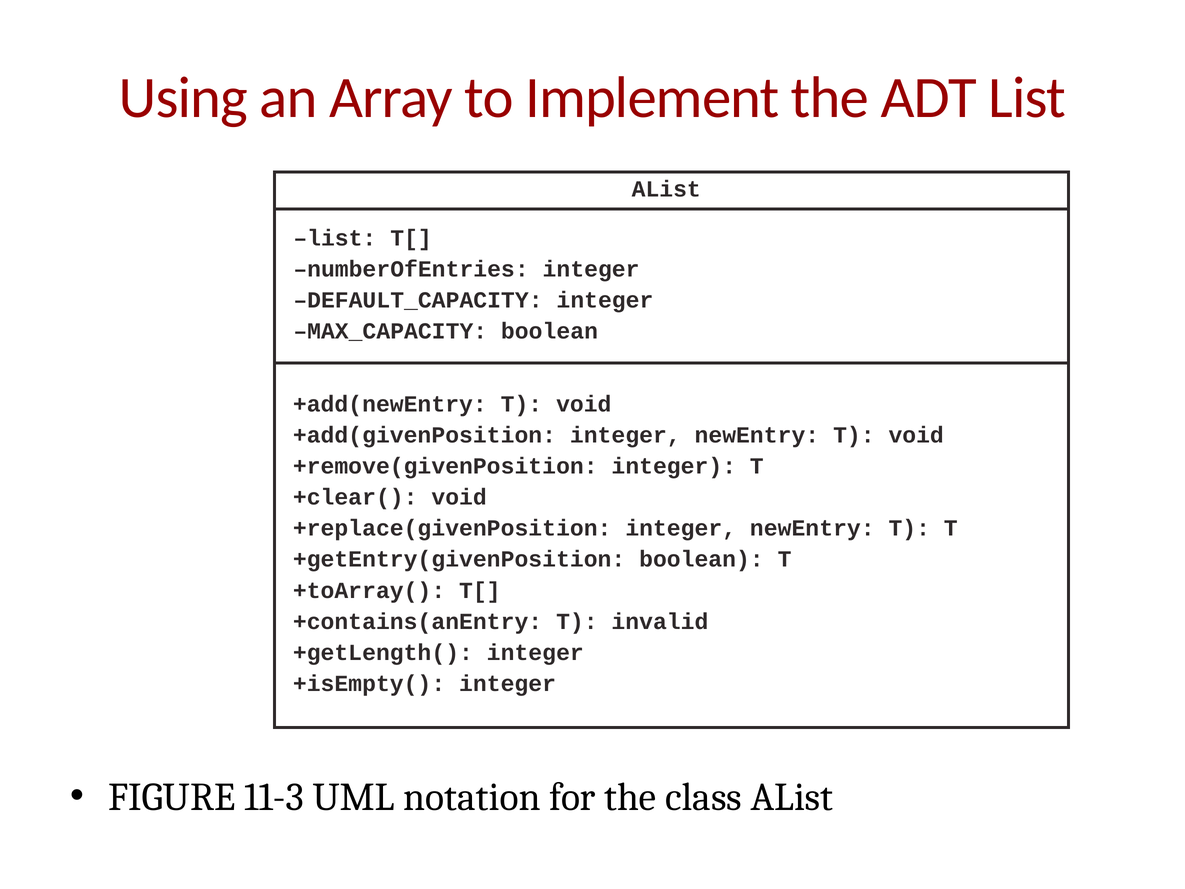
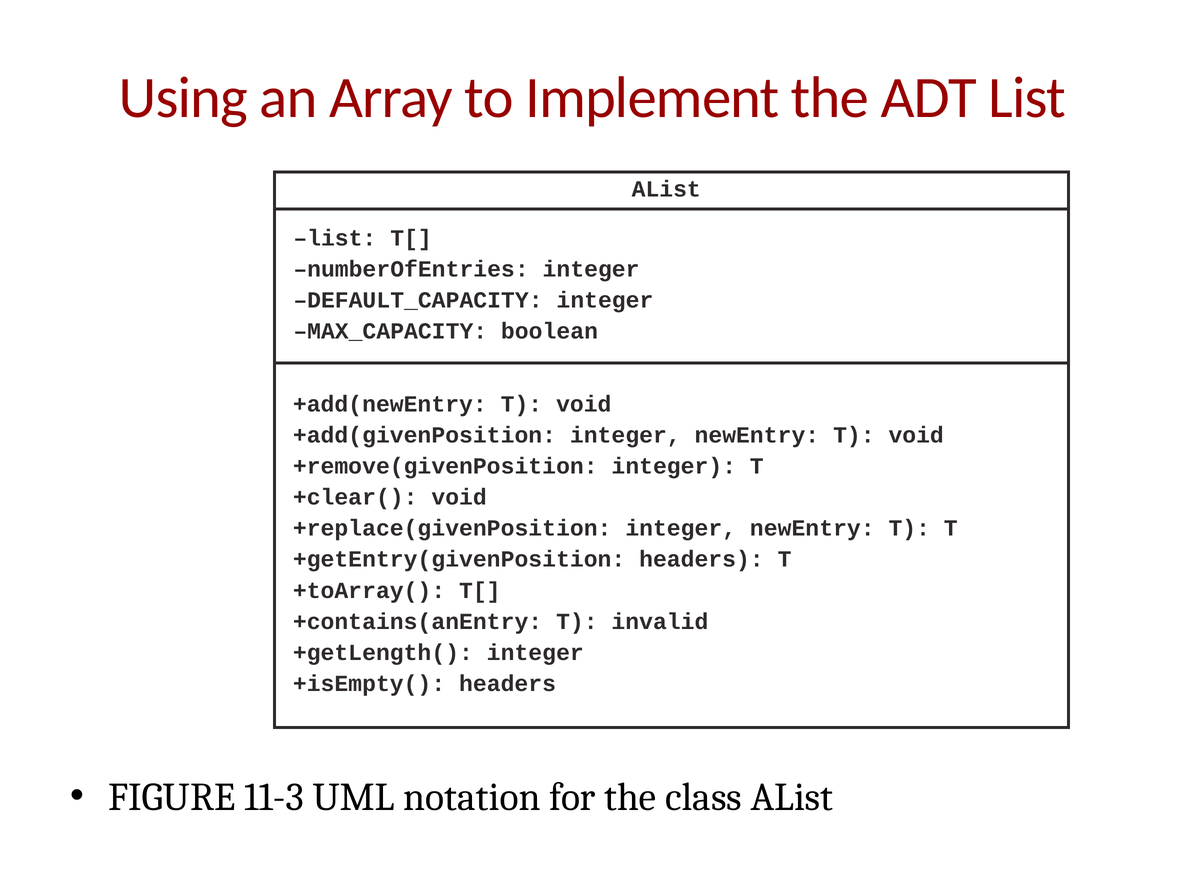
+getEntry(givenPosition boolean: boolean -> headers
+isEmpty( integer: integer -> headers
